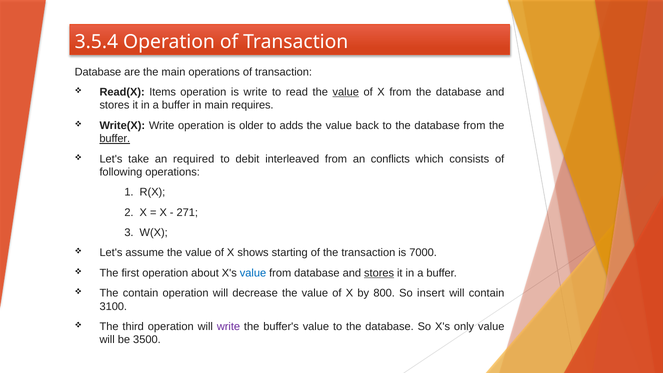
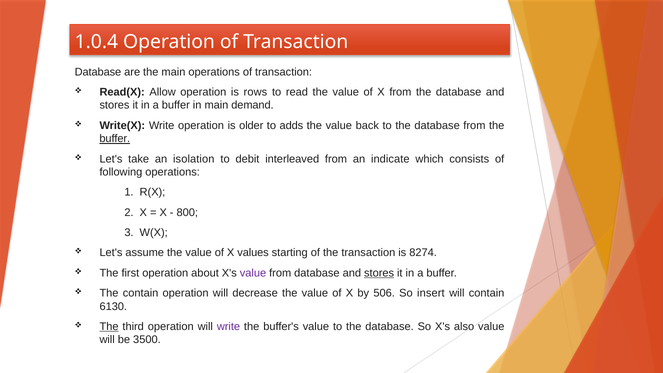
3.5.4: 3.5.4 -> 1.0.4
Items: Items -> Allow
is write: write -> rows
value at (346, 92) underline: present -> none
requires: requires -> demand
required: required -> isolation
conflicts: conflicts -> indicate
271: 271 -> 800
shows: shows -> values
7000: 7000 -> 8274
value at (253, 273) colour: blue -> purple
800: 800 -> 506
3100: 3100 -> 6130
The at (109, 327) underline: none -> present
only: only -> also
